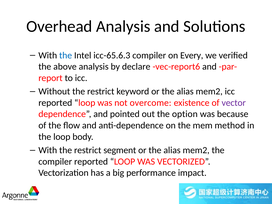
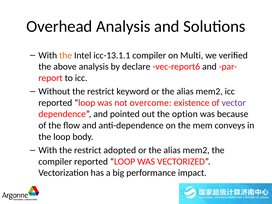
the at (66, 55) colour: blue -> orange
icc-65.6.3: icc-65.6.3 -> icc-13.1.1
Every: Every -> Multi
method: method -> conveys
segment: segment -> adopted
